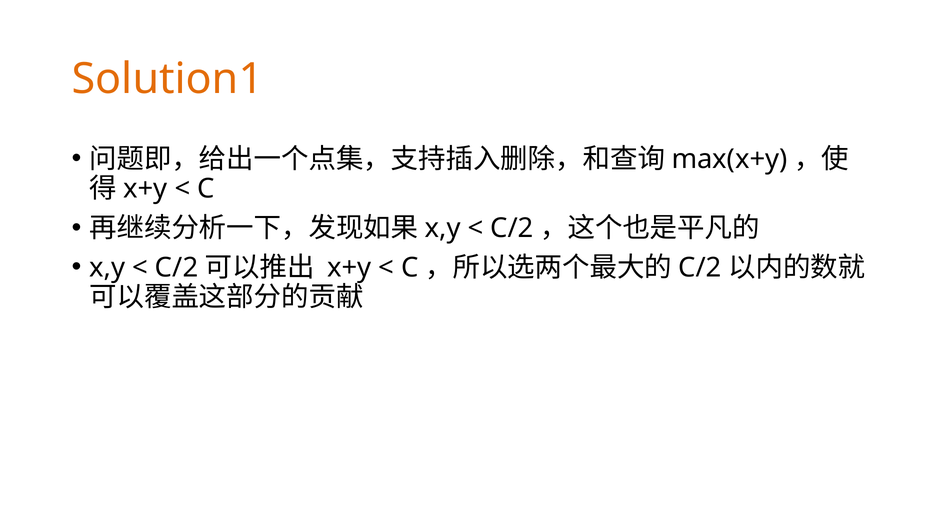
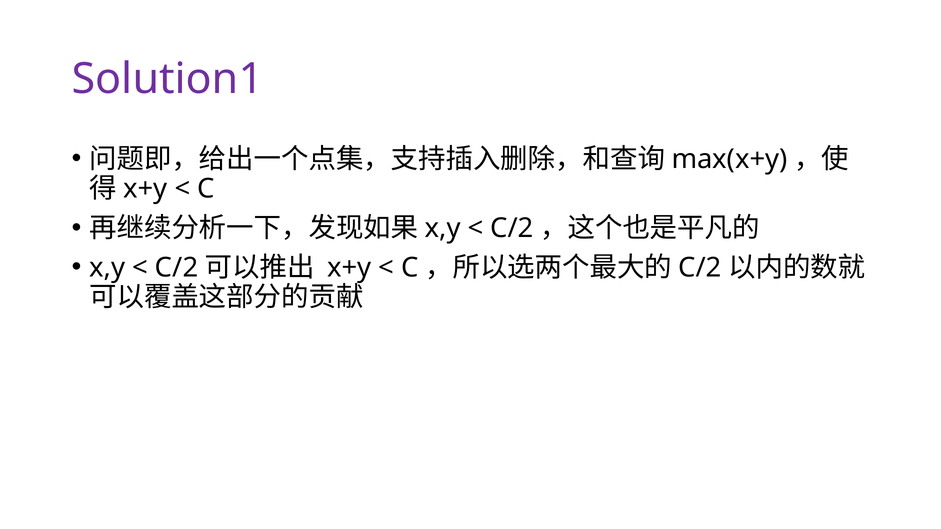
Solution1 colour: orange -> purple
